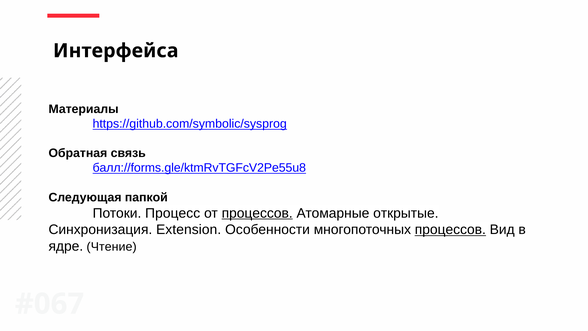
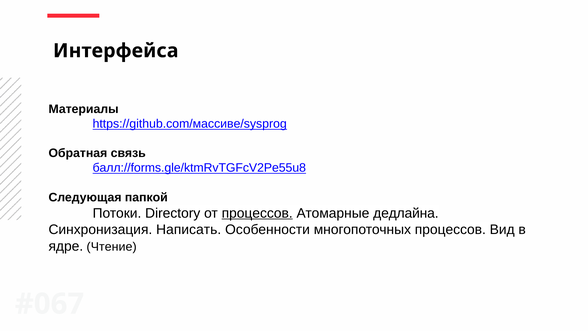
https://github.com/symbolic/sysprog: https://github.com/symbolic/sysprog -> https://github.com/массиве/sysprog
Процесс: Процесс -> Directory
открытые: открытые -> дедлайна
Extension: Extension -> Написать
процессов at (450, 230) underline: present -> none
